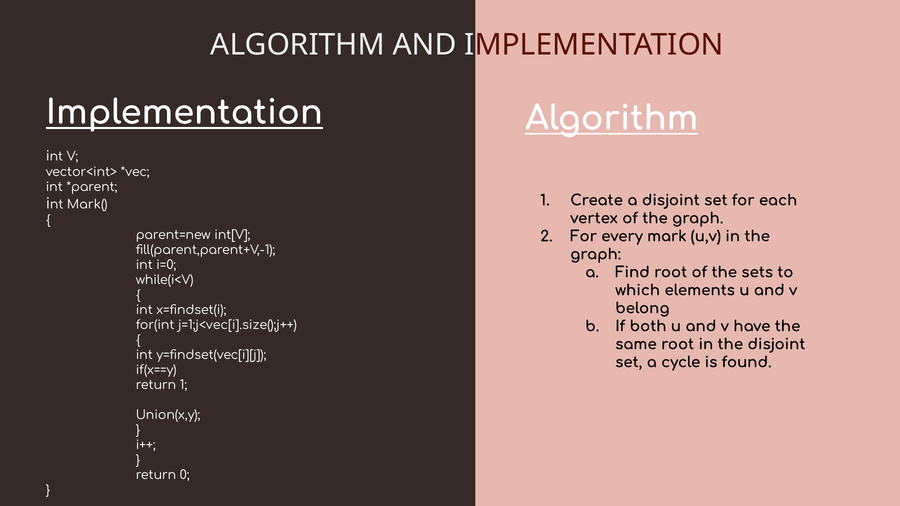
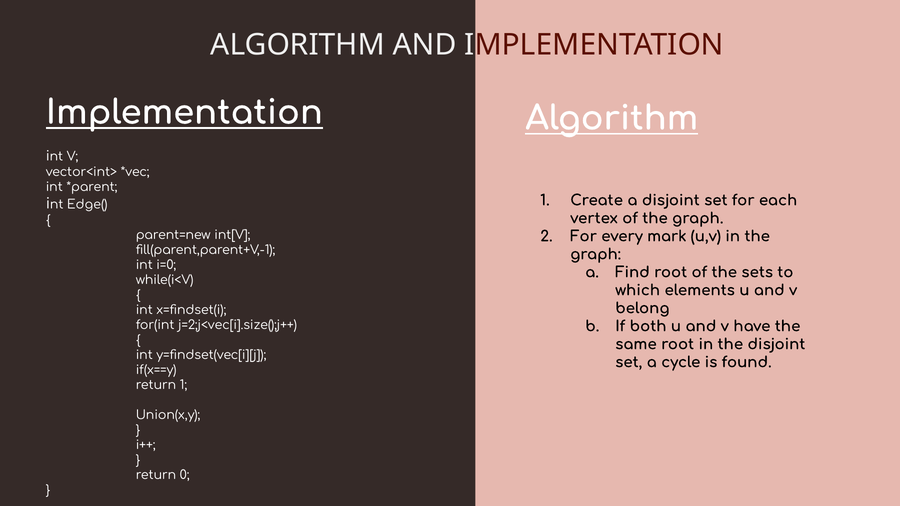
Mark(: Mark( -> Edge(
j=1;j<vec[i].size();j++: j=1;j<vec[i].size();j++ -> j=2;j<vec[i].size();j++
